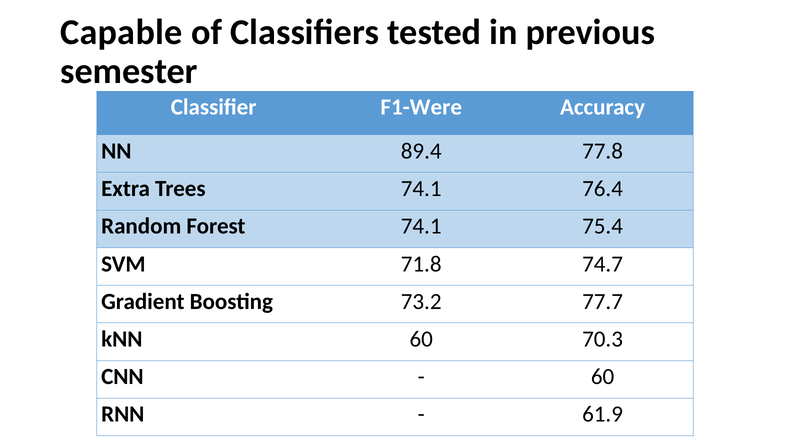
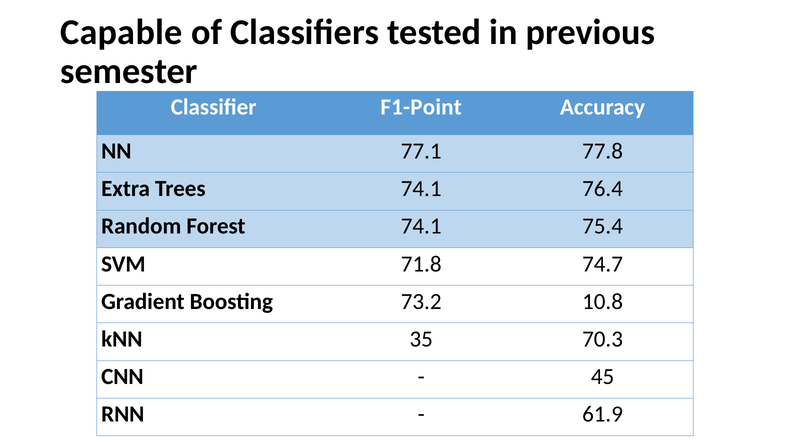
F1-Were: F1-Were -> F1-Point
89.4: 89.4 -> 77.1
77.7: 77.7 -> 10.8
kNN 60: 60 -> 35
60 at (603, 376): 60 -> 45
